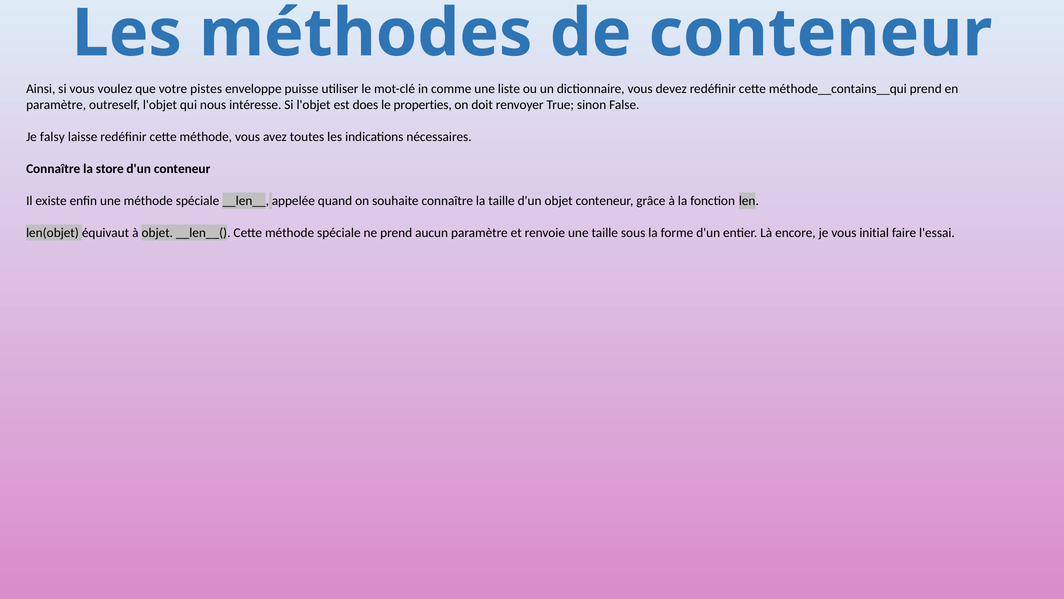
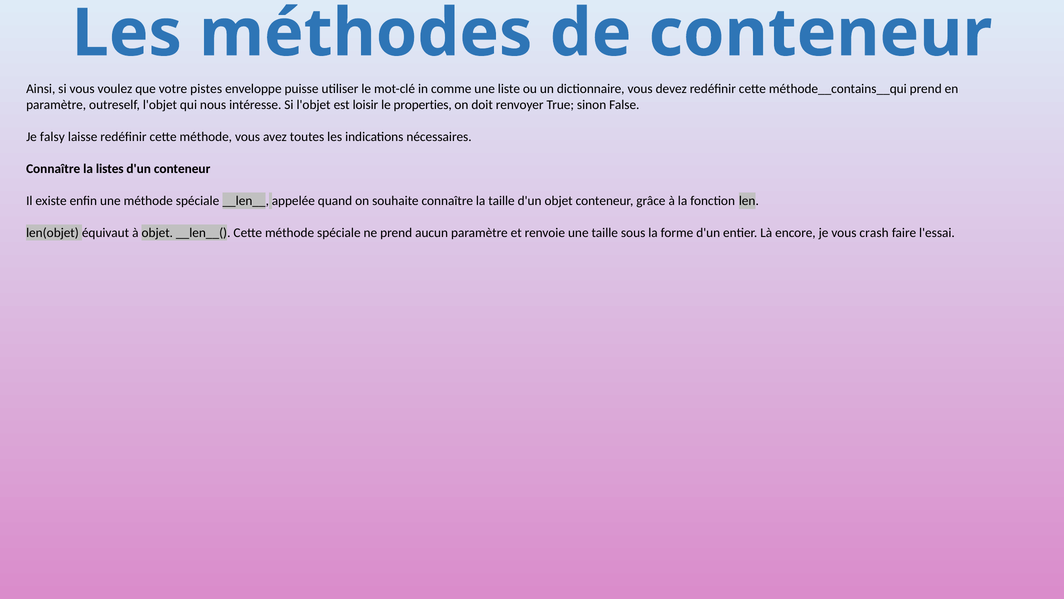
does: does -> loisir
store: store -> listes
initial: initial -> crash
